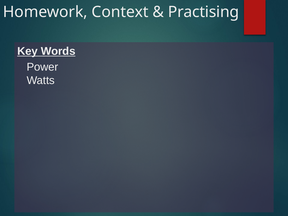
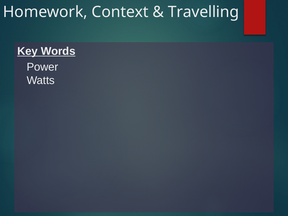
Practising: Practising -> Travelling
